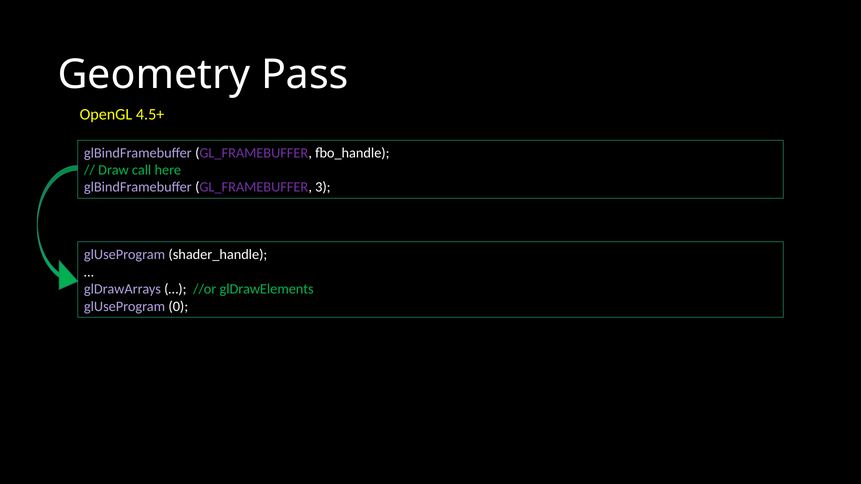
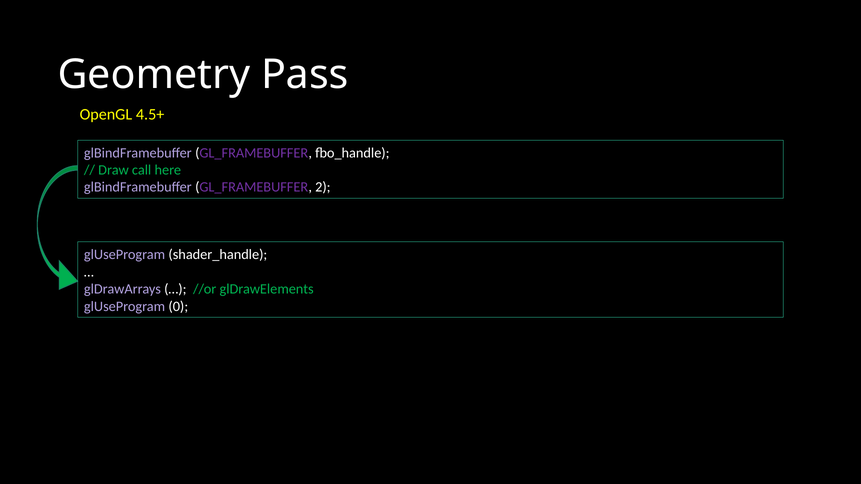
3: 3 -> 2
